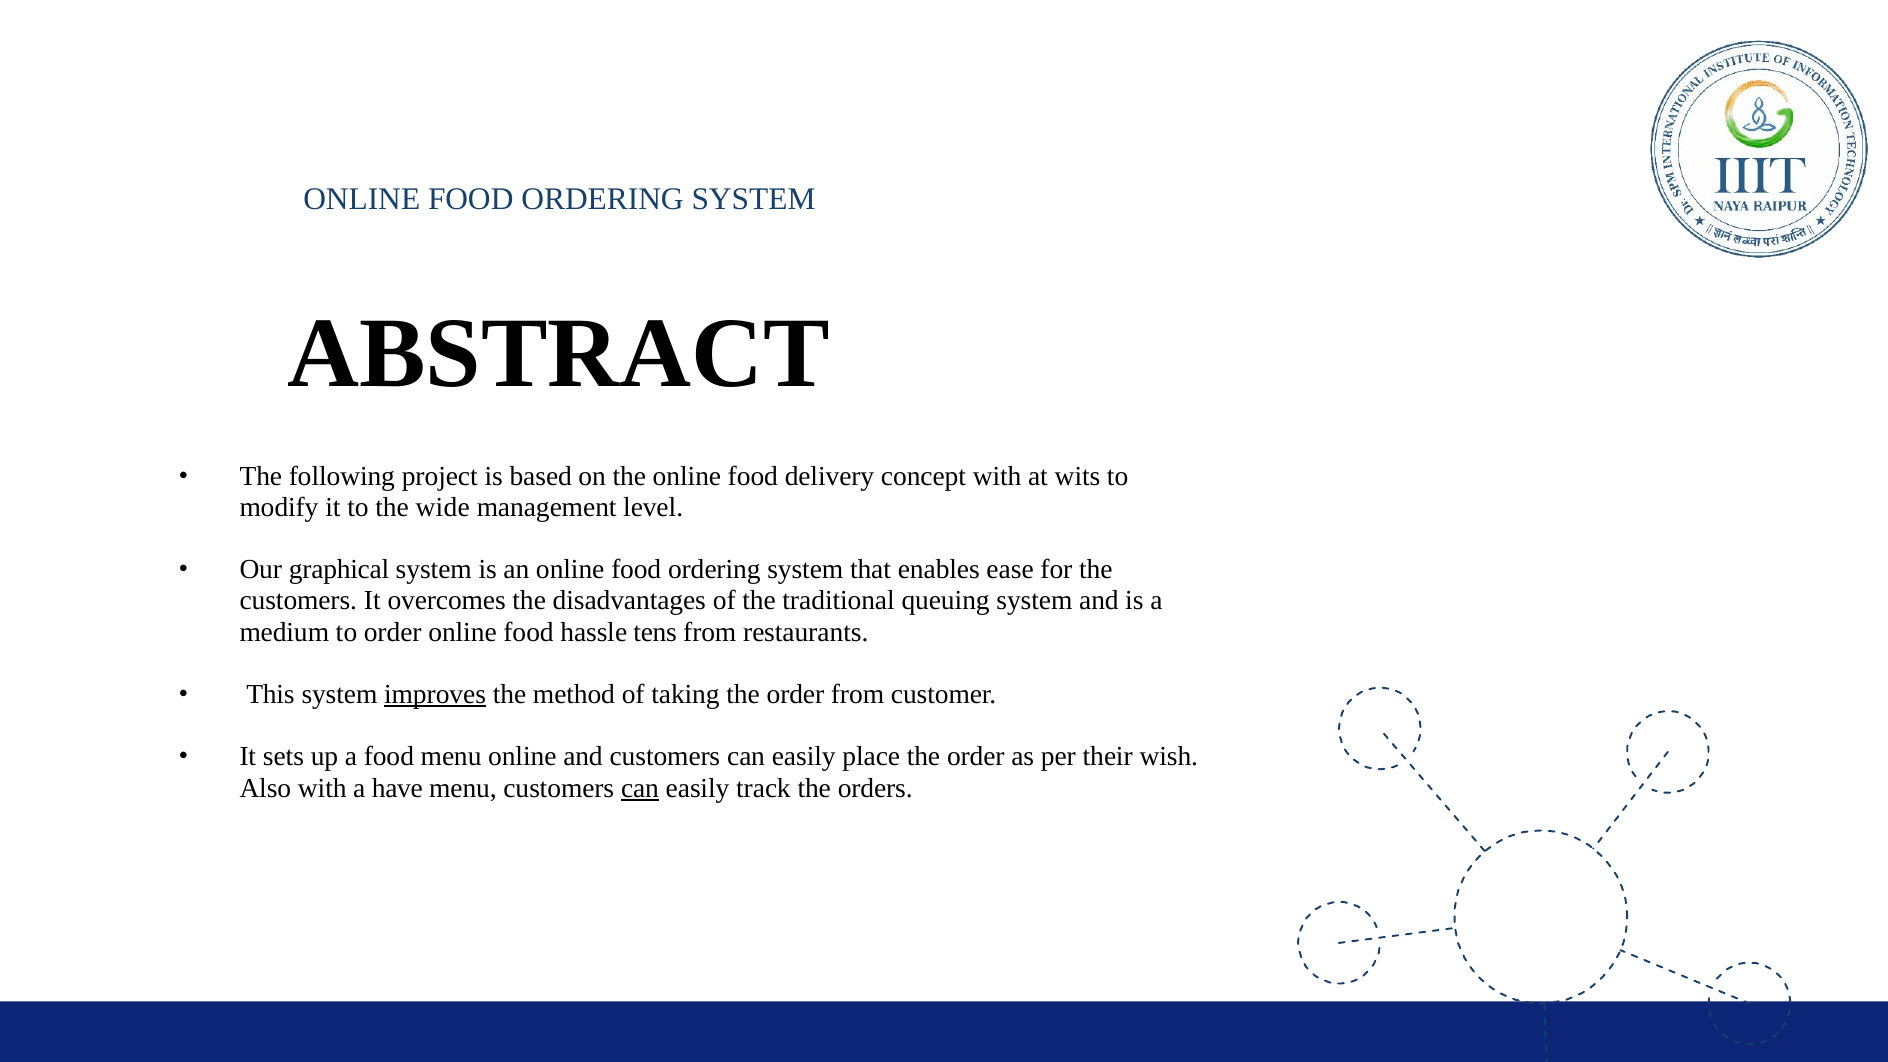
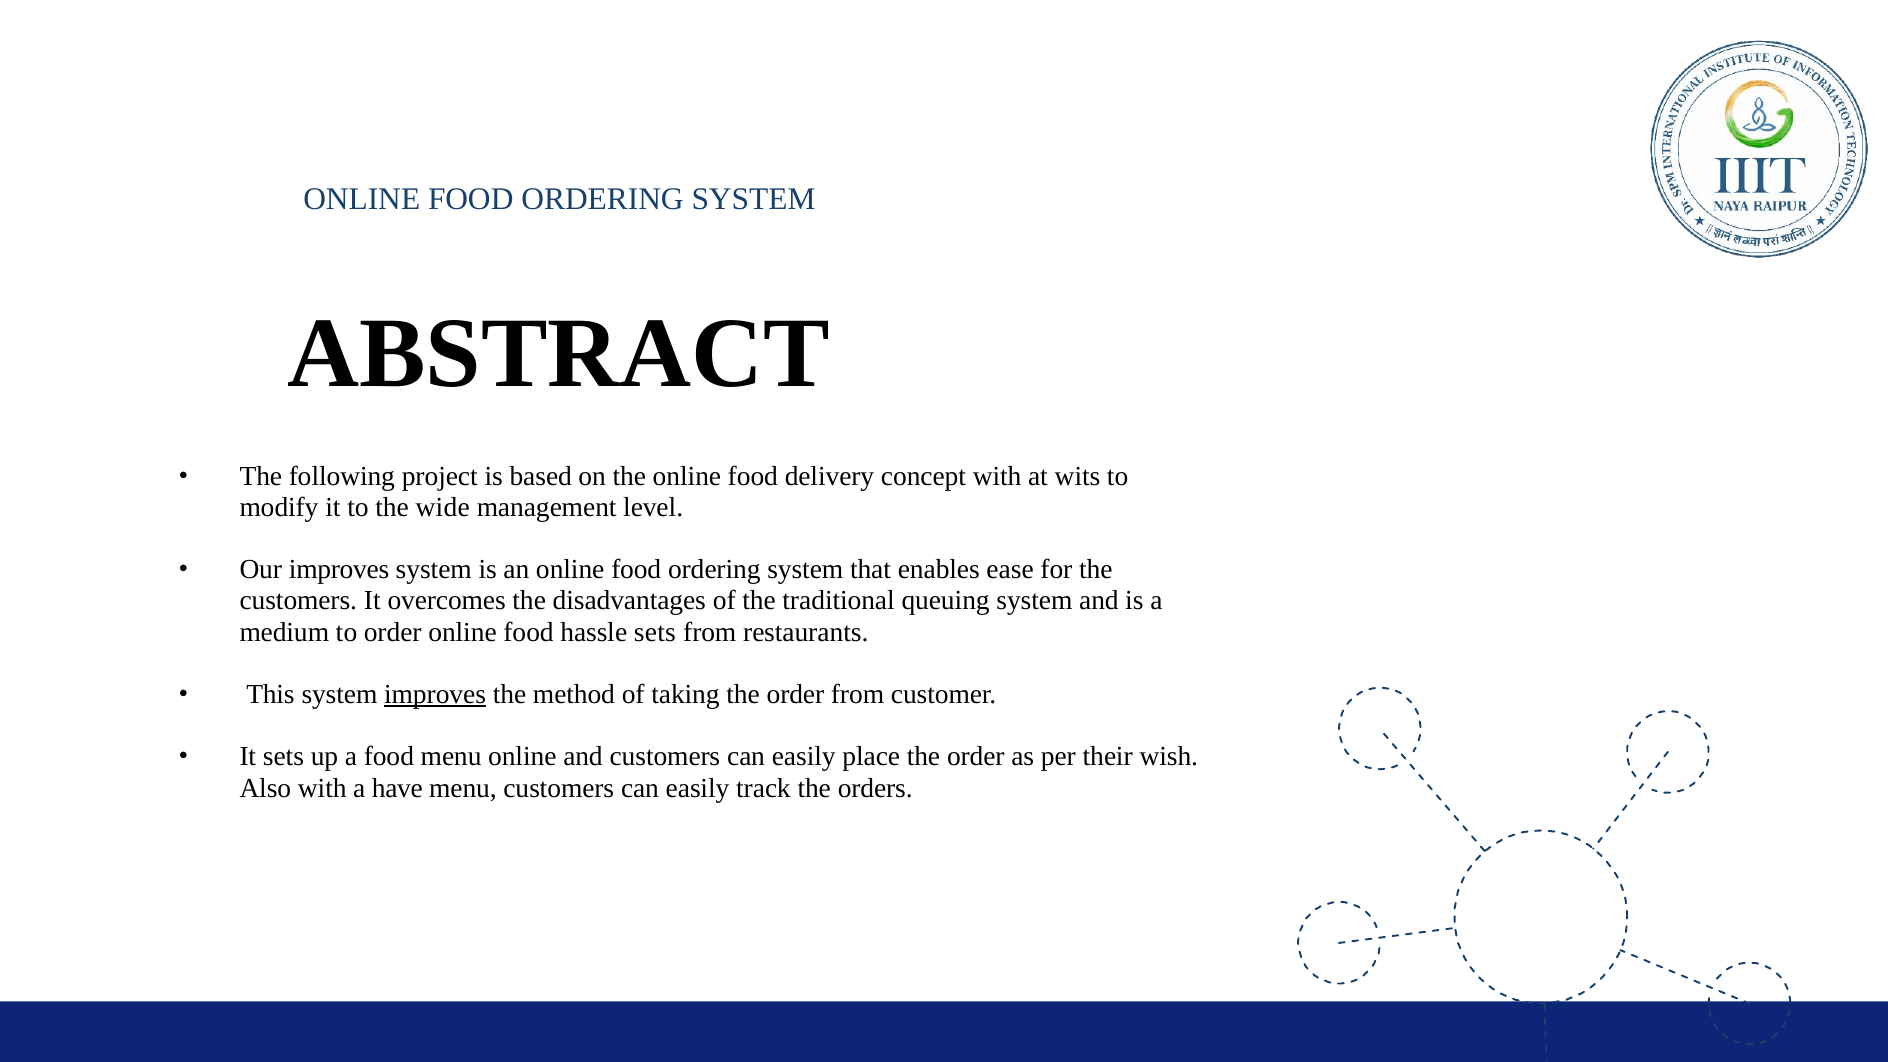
Our graphical: graphical -> improves
hassle tens: tens -> sets
can at (640, 788) underline: present -> none
